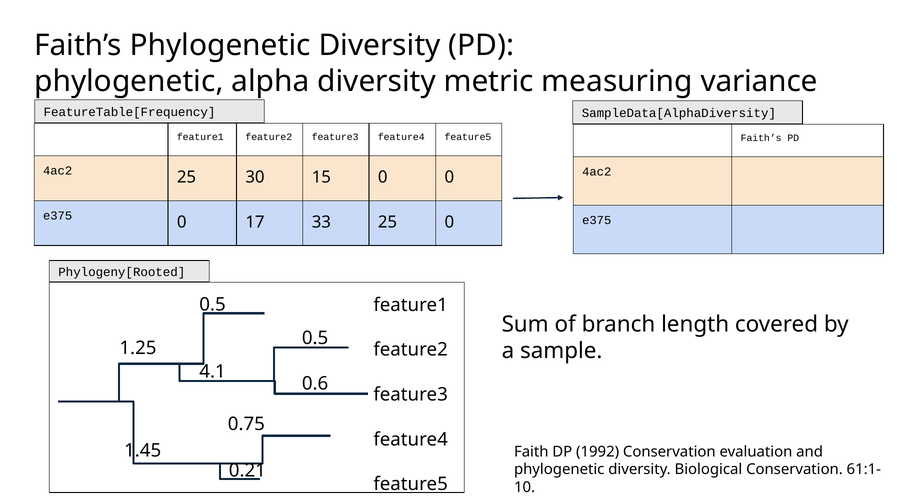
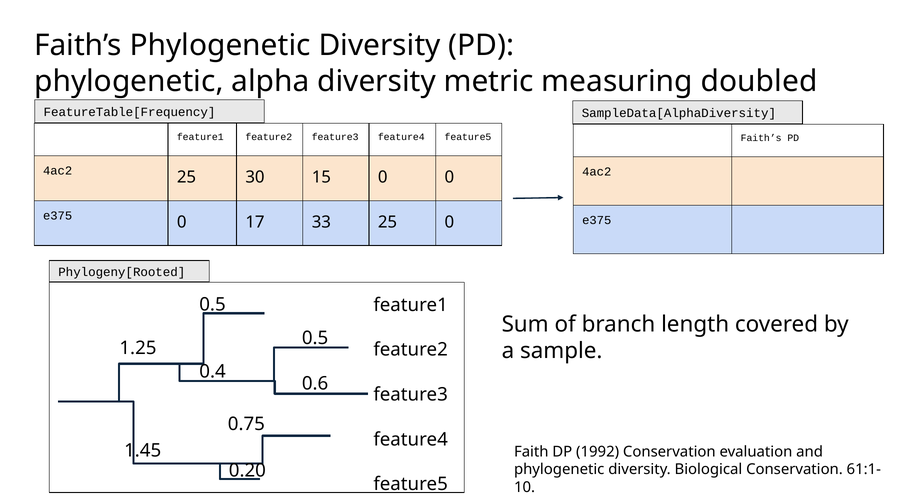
variance: variance -> doubled
4.1: 4.1 -> 0.4
0.21: 0.21 -> 0.20
